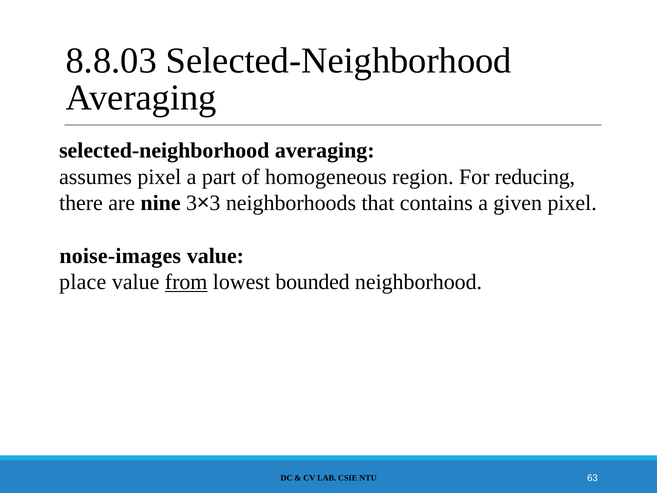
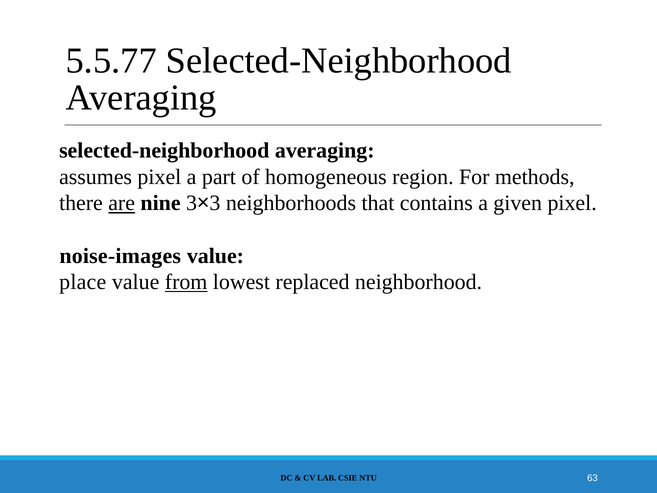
8.8.03: 8.8.03 -> 5.5.77
reducing: reducing -> methods
are underline: none -> present
bounded: bounded -> replaced
